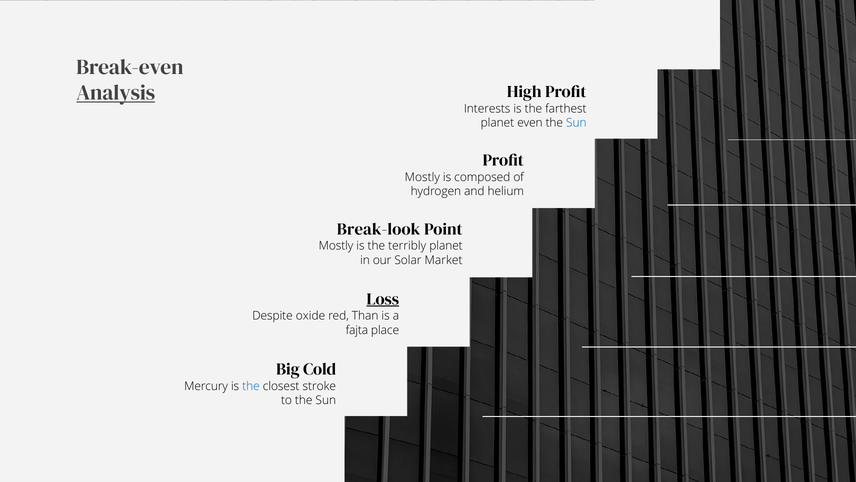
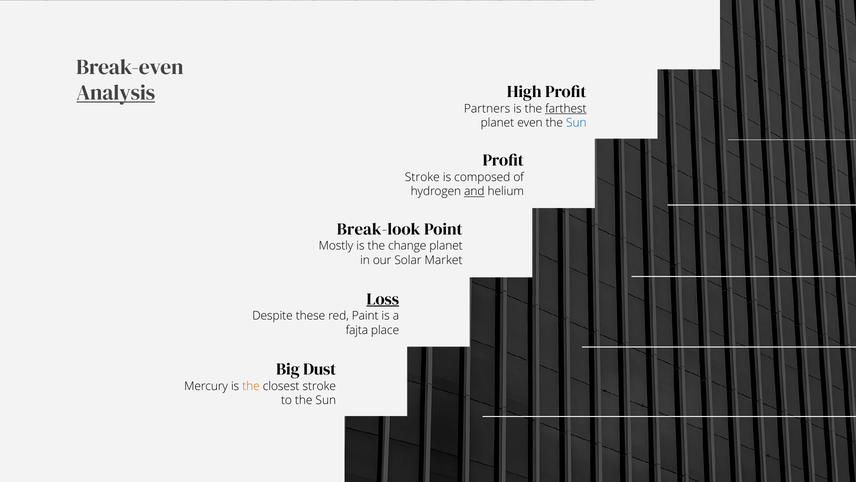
Interests: Interests -> Partners
farthest underline: none -> present
Mostly at (422, 177): Mostly -> Stroke
and underline: none -> present
terribly: terribly -> change
oxide: oxide -> these
Than: Than -> Paint
Cold: Cold -> Dust
the at (251, 386) colour: blue -> orange
